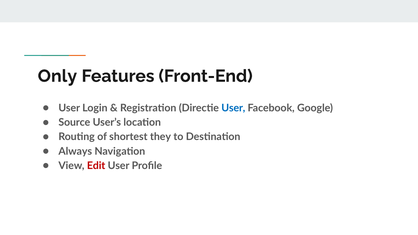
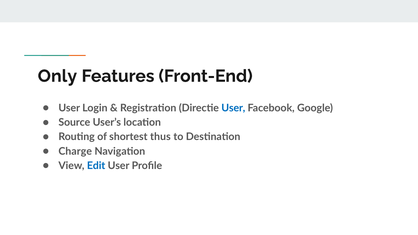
they: they -> thus
Always: Always -> Charge
Edit colour: red -> blue
